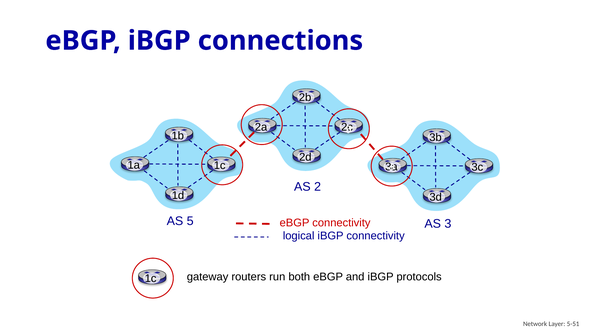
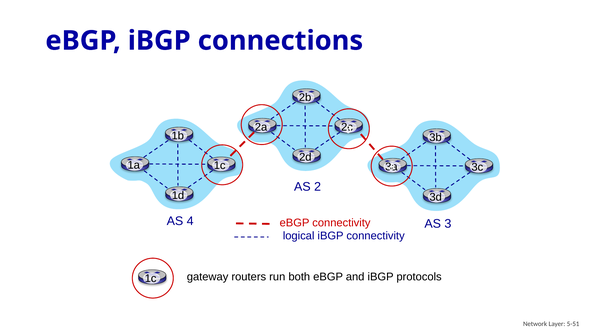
5: 5 -> 4
